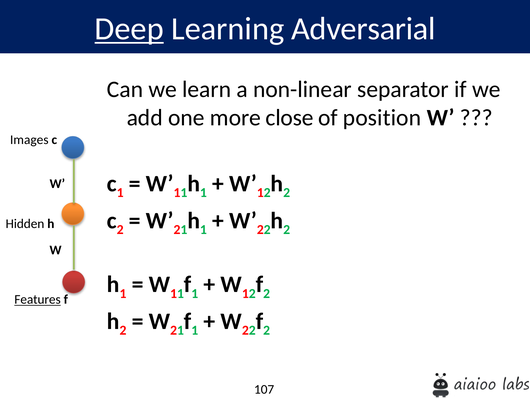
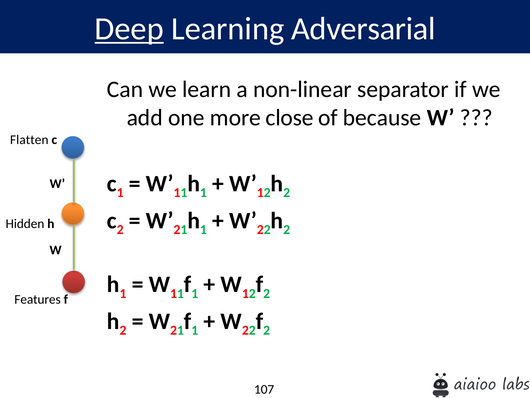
position: position -> because
Images: Images -> Flatten
Features underline: present -> none
